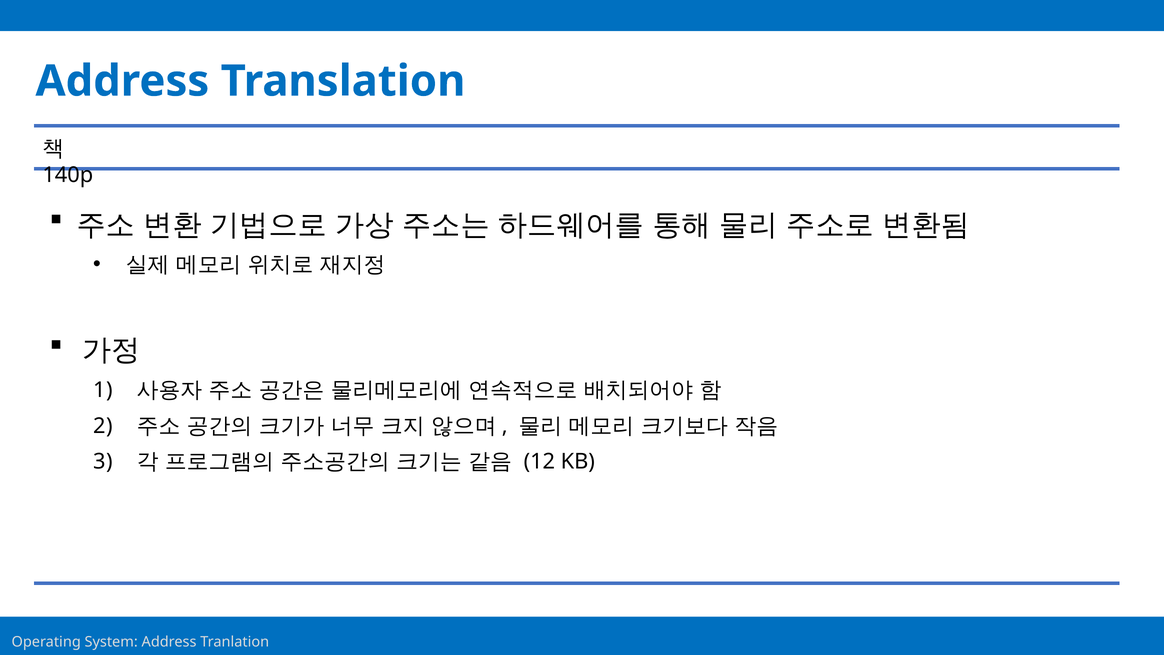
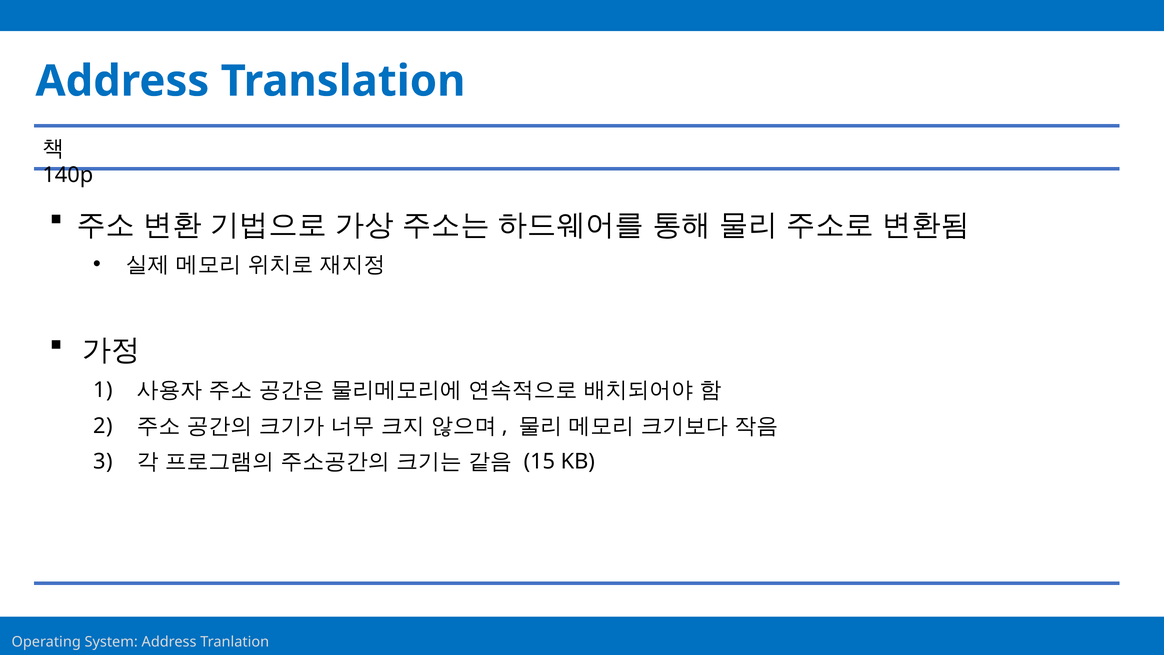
12: 12 -> 15
